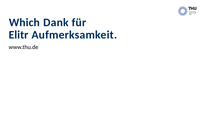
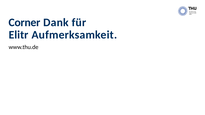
Which: Which -> Corner
